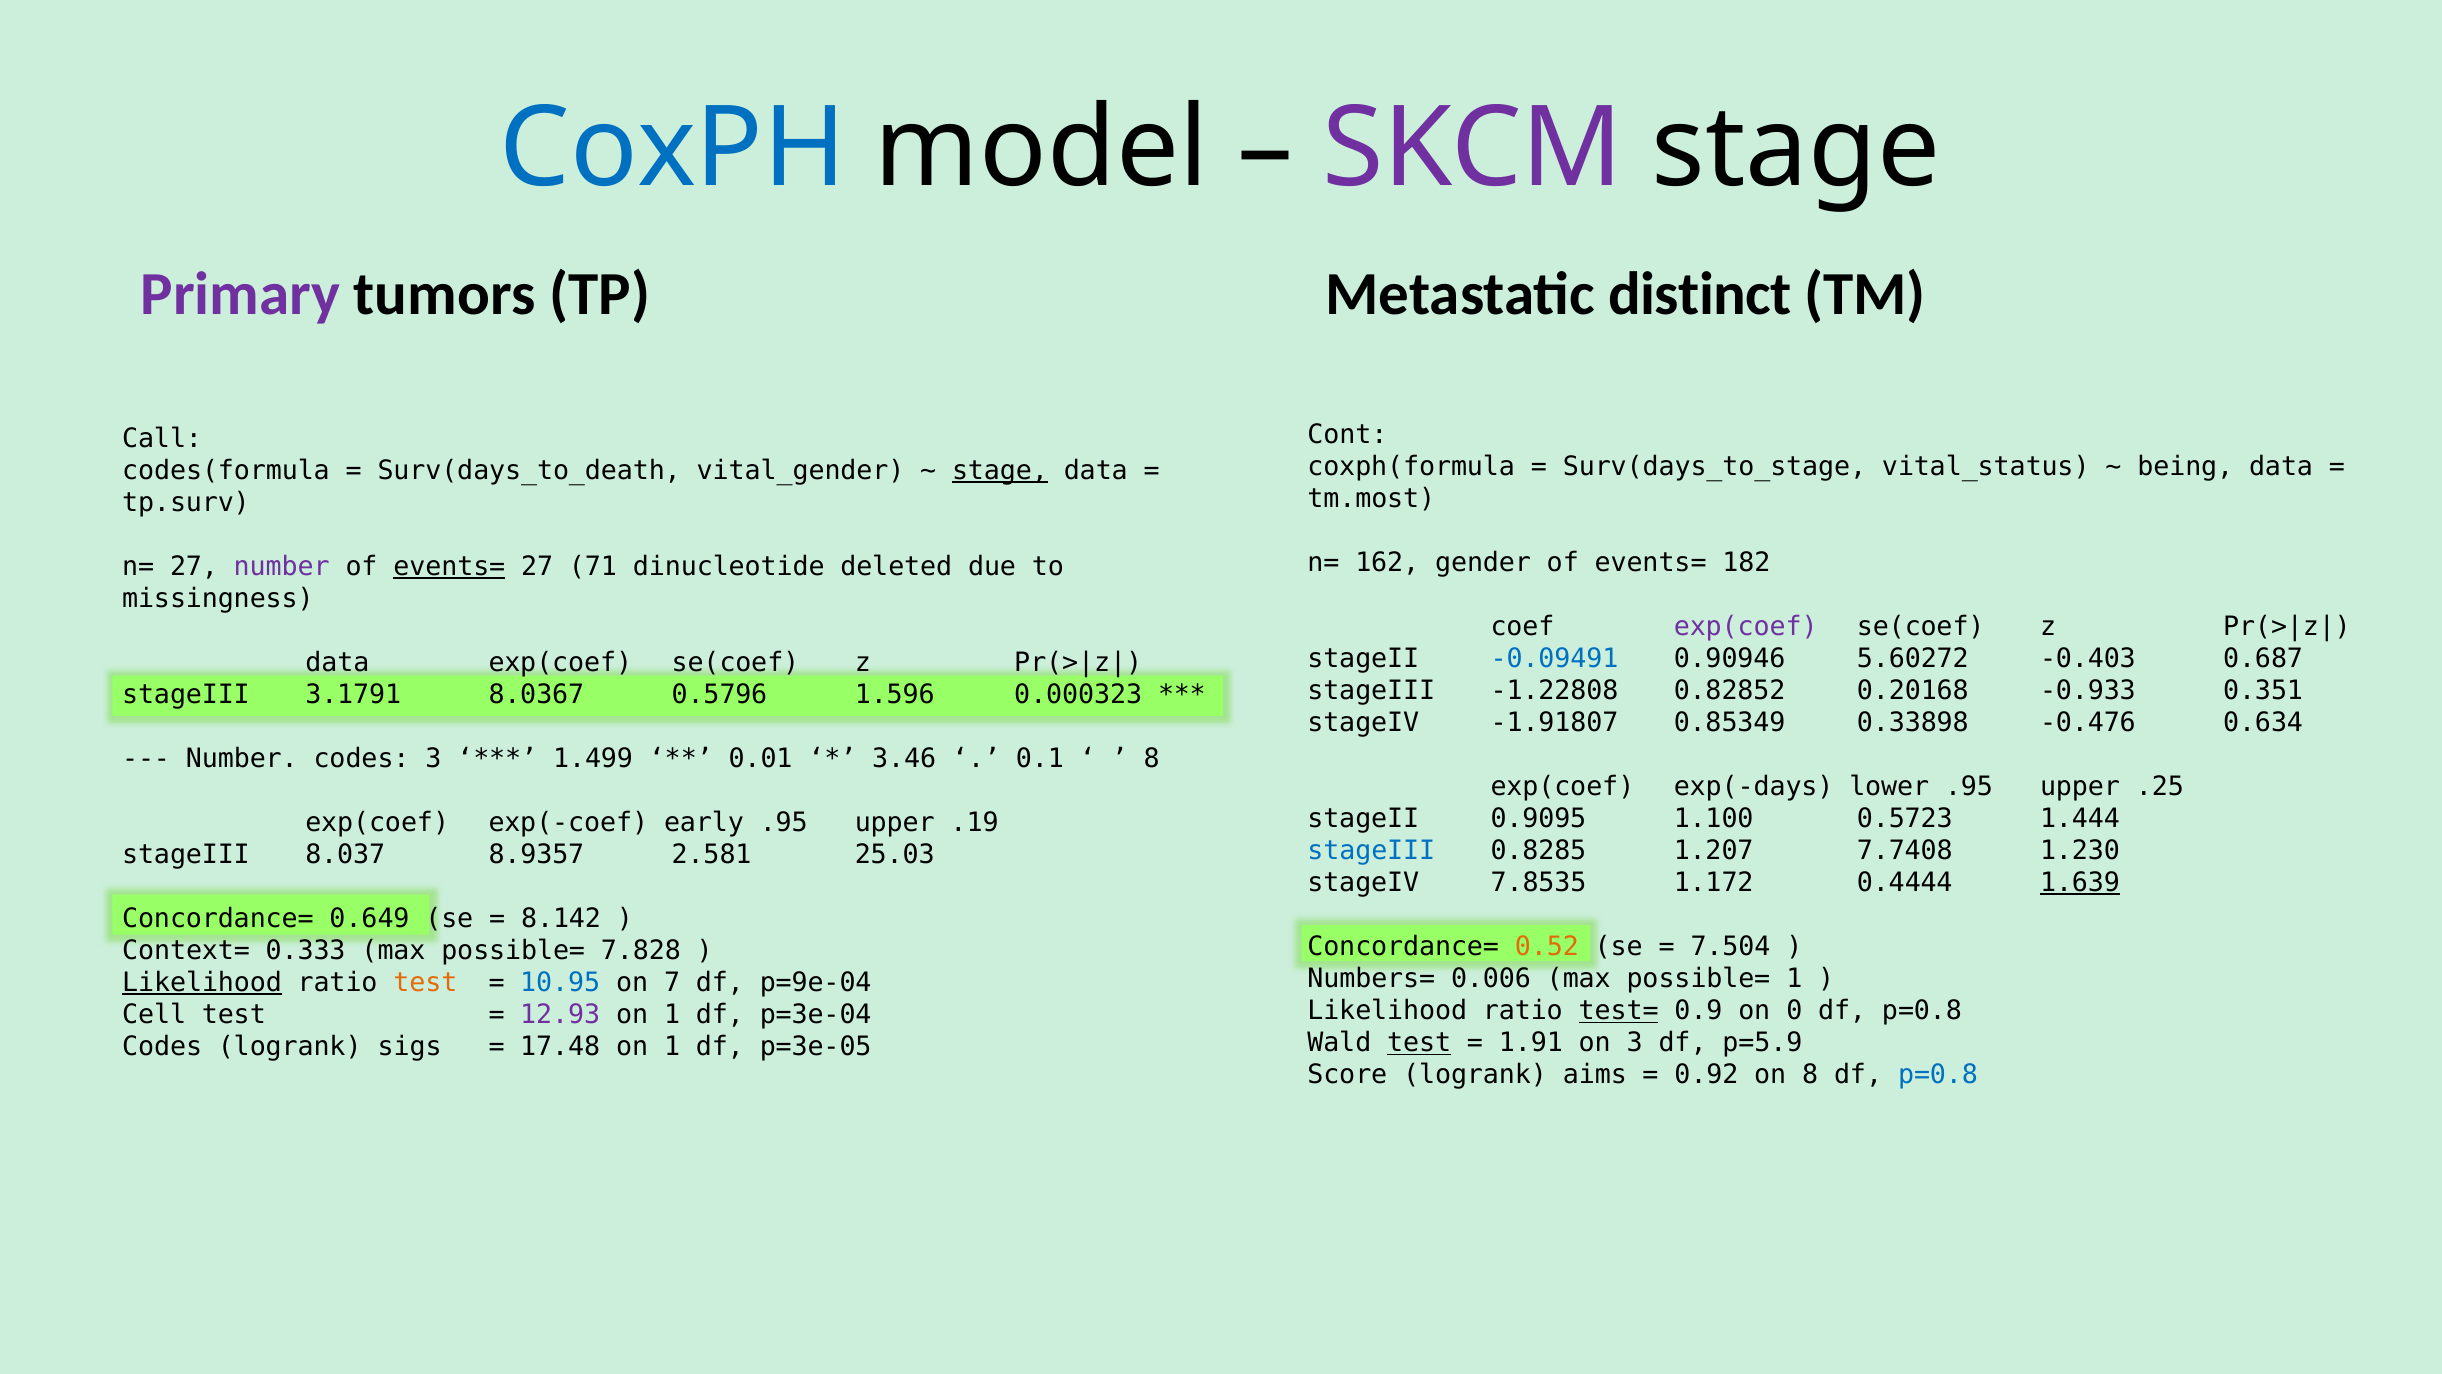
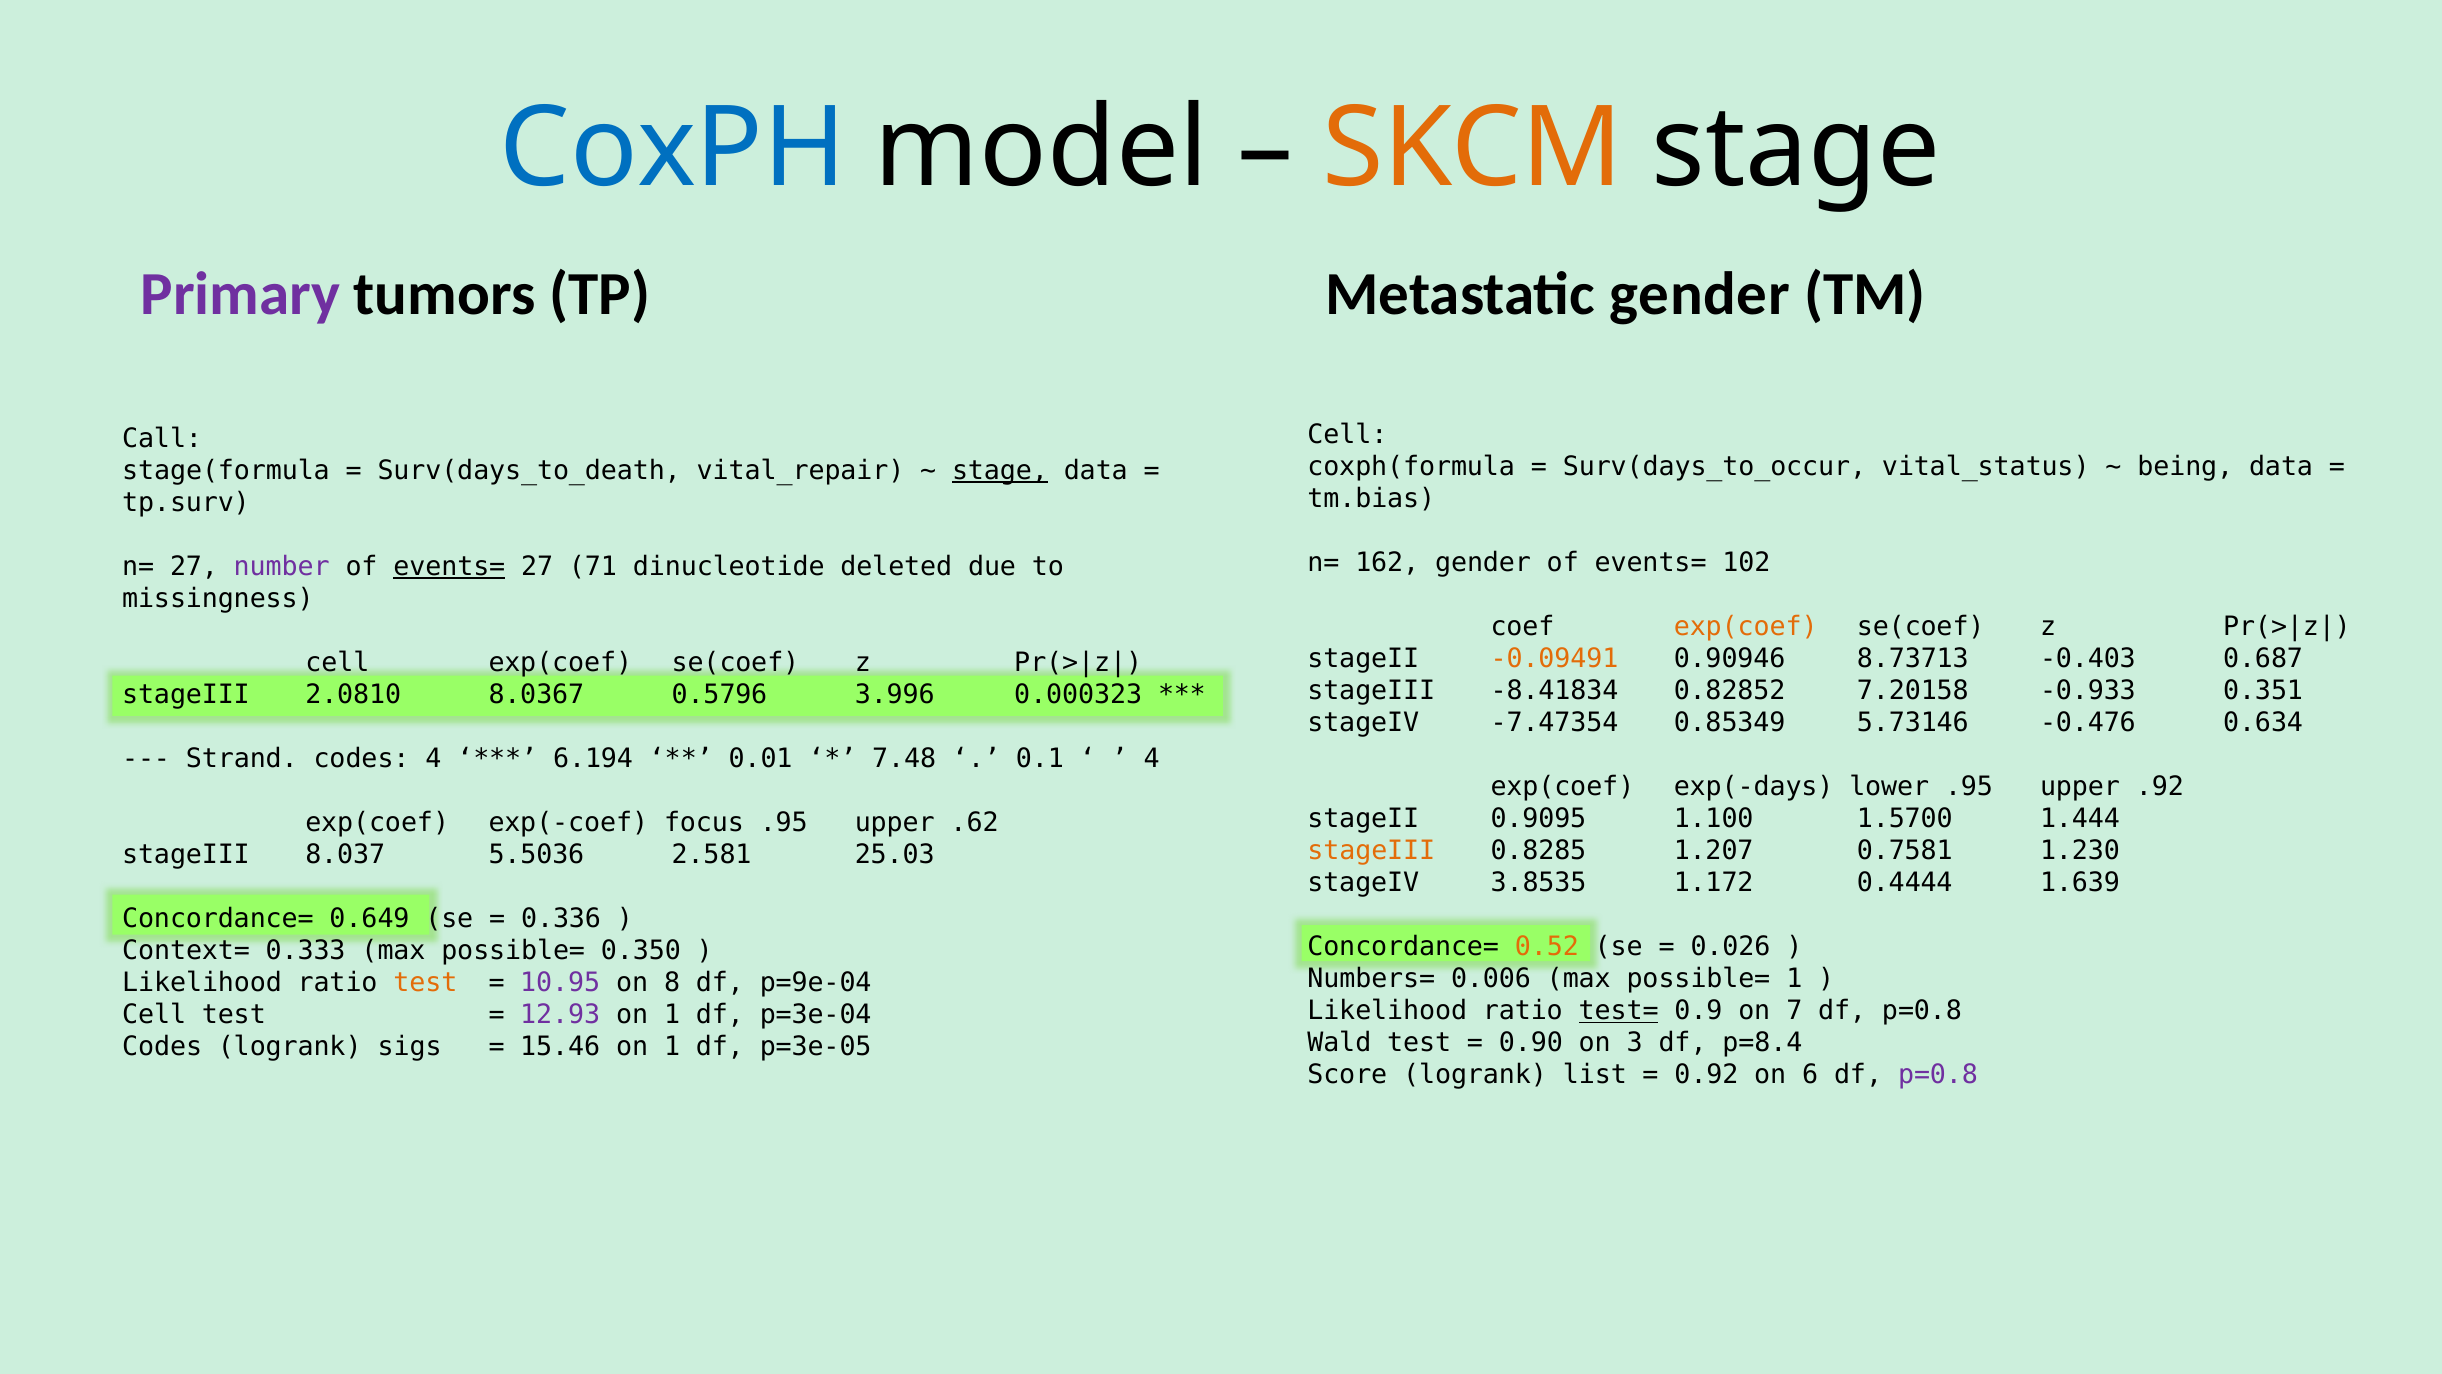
SKCM colour: purple -> orange
Metastatic distinct: distinct -> gender
Cont at (1347, 434): Cont -> Cell
Surv(days_to_stage: Surv(days_to_stage -> Surv(days_to_occur
codes(formula: codes(formula -> stage(formula
vital_gender: vital_gender -> vital_repair
tm.most: tm.most -> tm.bias
182: 182 -> 102
exp(coef at (1746, 626) colour: purple -> orange
-0.09491 colour: blue -> orange
5.60272: 5.60272 -> 8.73713
data at (337, 662): data -> cell
-1.22808: -1.22808 -> -8.41834
0.20168: 0.20168 -> 7.20158
3.1791: 3.1791 -> 2.0810
1.596: 1.596 -> 3.996
-1.91807: -1.91807 -> -7.47354
0.33898: 0.33898 -> 5.73146
Number at (242, 758): Number -> Strand
codes 3: 3 -> 4
1.499: 1.499 -> 6.194
3.46: 3.46 -> 7.48
8 at (1152, 758): 8 -> 4
.25: .25 -> .92
0.5723: 0.5723 -> 1.5700
early: early -> focus
.19: .19 -> .62
stageIII at (1371, 851) colour: blue -> orange
7.7408: 7.7408 -> 0.7581
8.9357: 8.9357 -> 5.5036
7.8535: 7.8535 -> 3.8535
1.639 underline: present -> none
8.142: 8.142 -> 0.336
7.504: 7.504 -> 0.026
7.828: 7.828 -> 0.350
Likelihood at (202, 982) underline: present -> none
10.95 colour: blue -> purple
7: 7 -> 8
0: 0 -> 7
test at (1419, 1043) underline: present -> none
1.91: 1.91 -> 0.90
p=5.9: p=5.9 -> p=8.4
17.48: 17.48 -> 15.46
aims: aims -> list
on 8: 8 -> 6
p=0.8 at (1938, 1075) colour: blue -> purple
